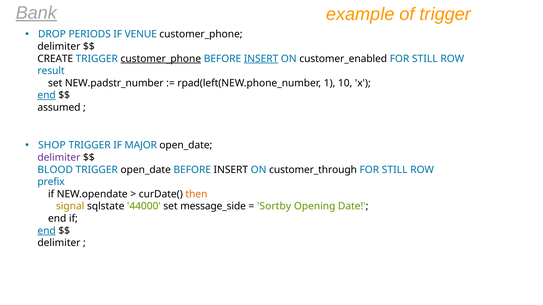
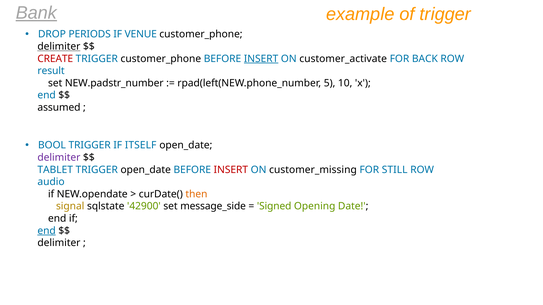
delimiter at (59, 47) underline: none -> present
CREATE colour: black -> red
customer_phone at (161, 59) underline: present -> none
customer_enabled: customer_enabled -> customer_activate
STILL at (425, 59): STILL -> BACK
1: 1 -> 5
end at (47, 95) underline: present -> none
SHOP: SHOP -> BOOL
MAJOR: MAJOR -> ITSELF
BLOOD: BLOOD -> TABLET
INSERT at (231, 170) colour: black -> red
customer_through: customer_through -> customer_missing
prefix: prefix -> audio
44000: 44000 -> 42900
Sortby: Sortby -> Signed
